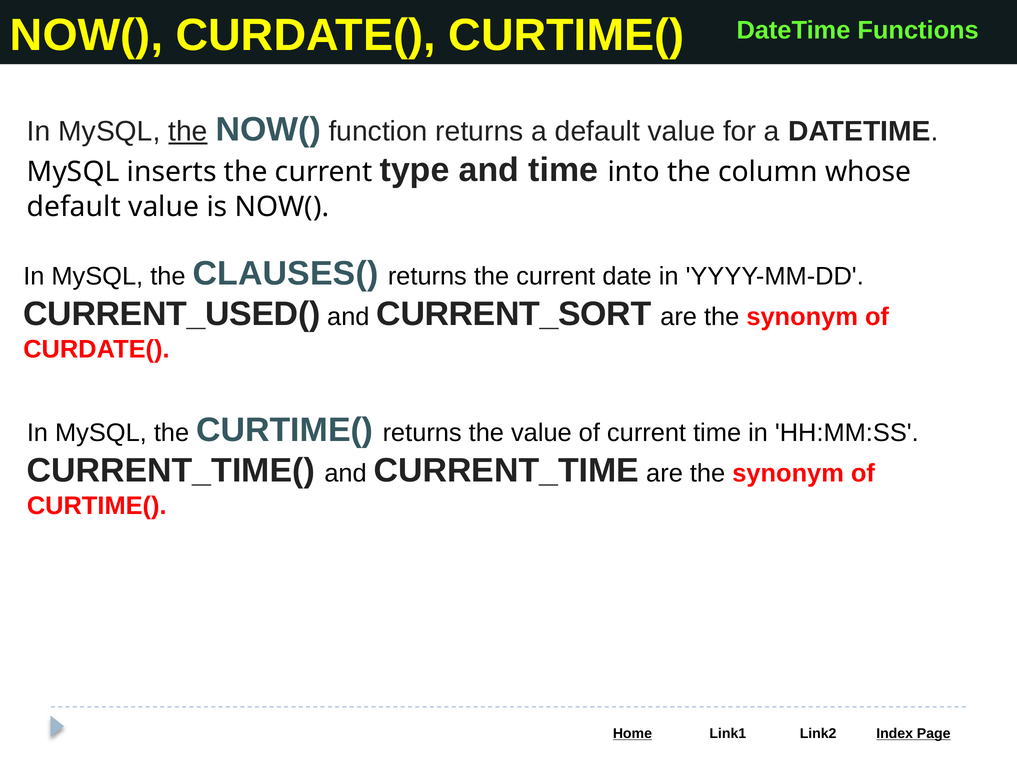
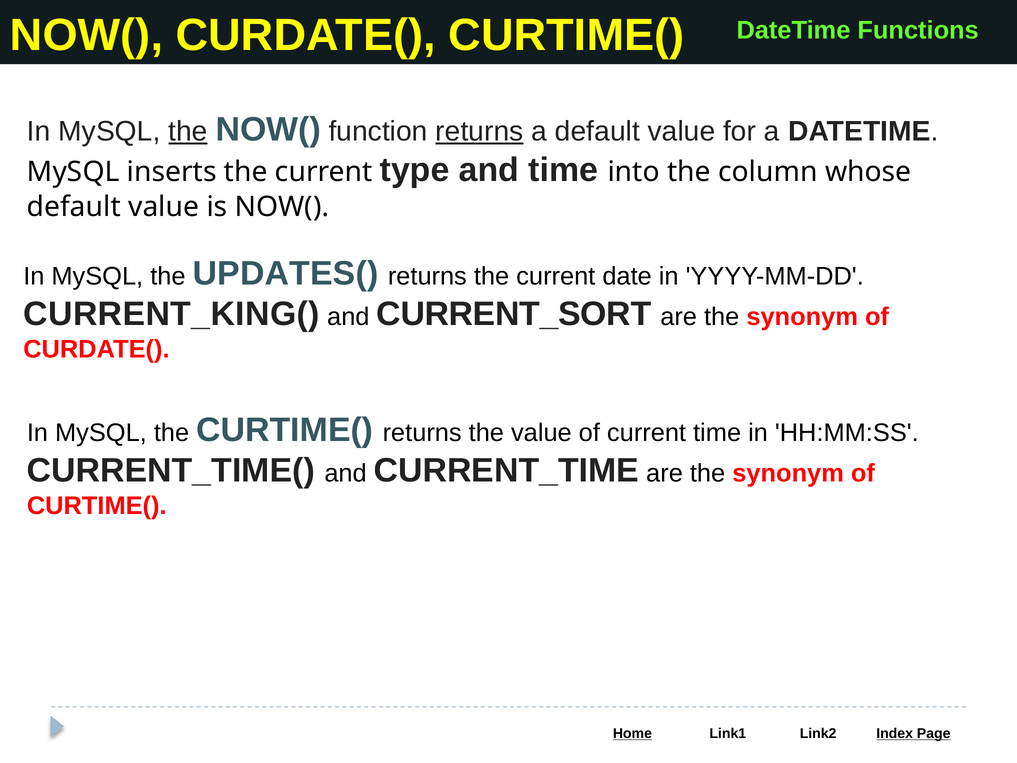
returns at (479, 131) underline: none -> present
CLAUSES(: CLAUSES( -> UPDATES(
CURRENT_USED(: CURRENT_USED( -> CURRENT_KING(
